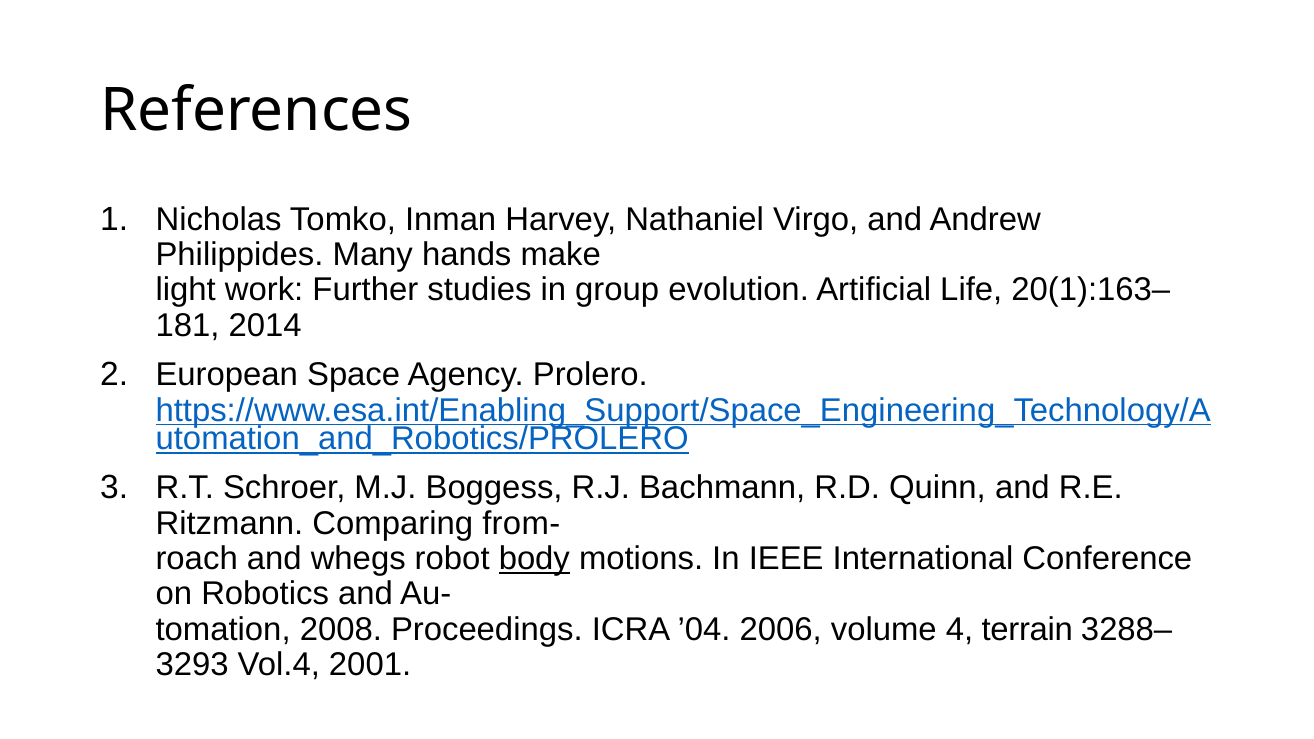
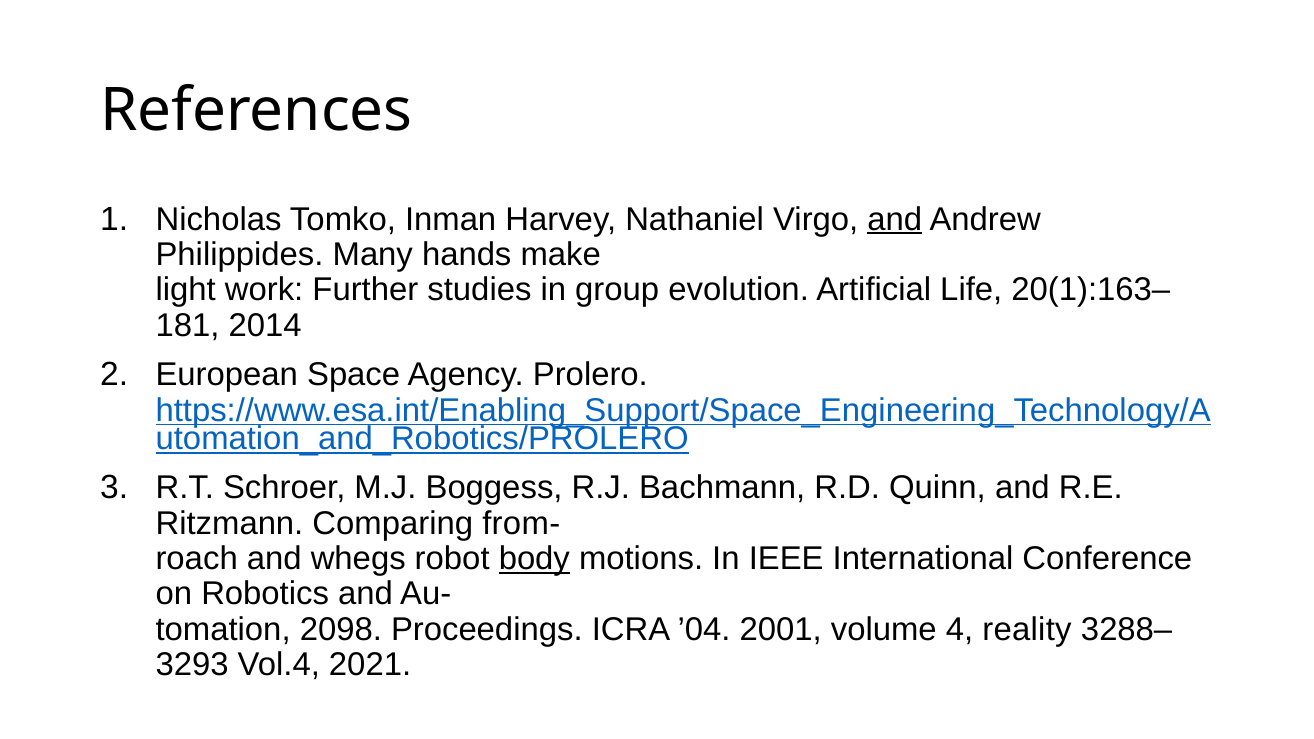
and at (895, 219) underline: none -> present
2008: 2008 -> 2098
2006: 2006 -> 2001
terrain: terrain -> reality
2001: 2001 -> 2021
